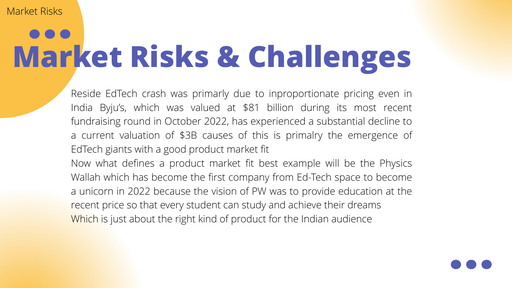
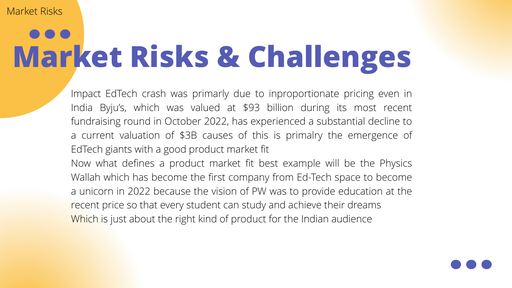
Reside: Reside -> Impact
$81: $81 -> $93
